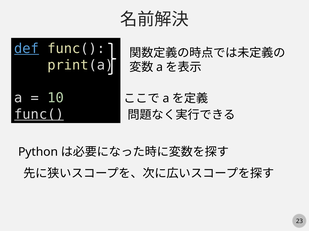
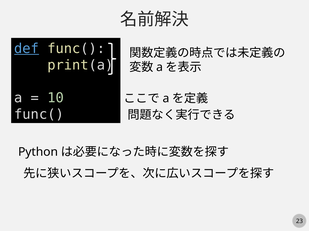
func( at (39, 115) underline: present -> none
